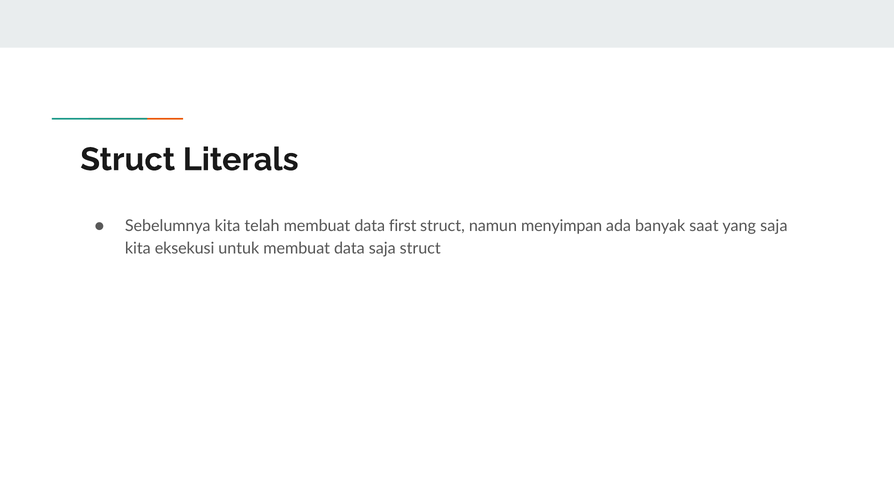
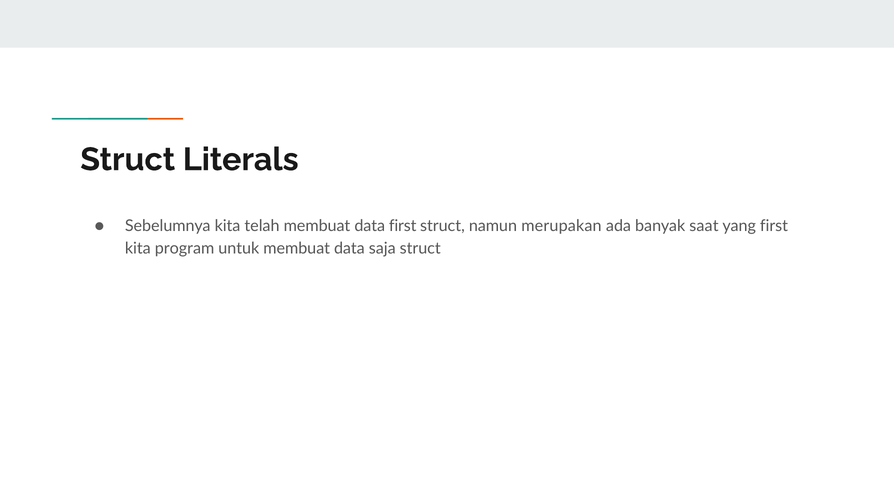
menyimpan: menyimpan -> merupakan
yang saja: saja -> first
eksekusi: eksekusi -> program
